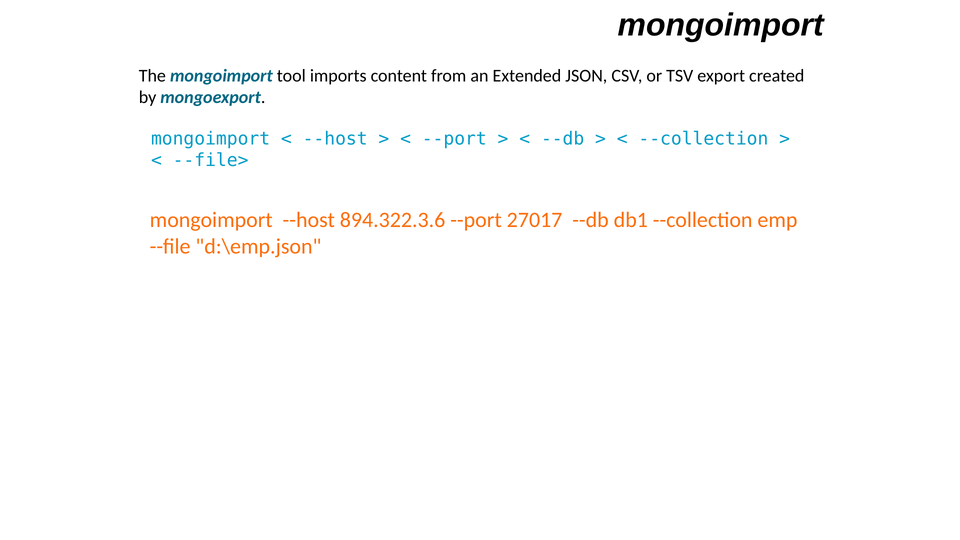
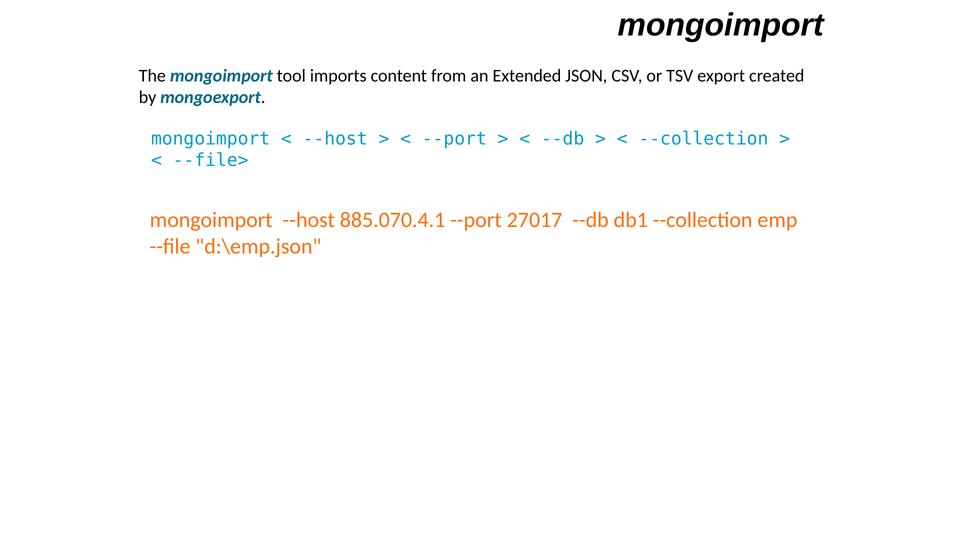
894.322.3.6: 894.322.3.6 -> 885.070.4.1
